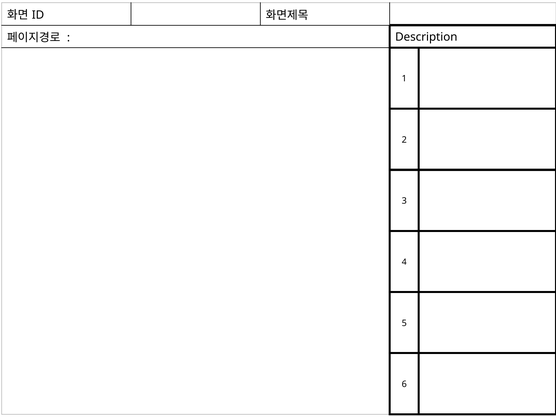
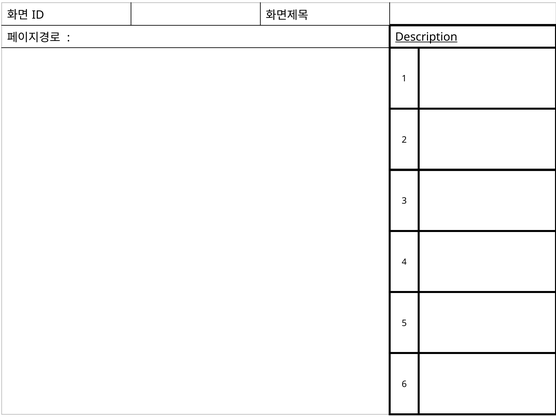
Description underline: none -> present
